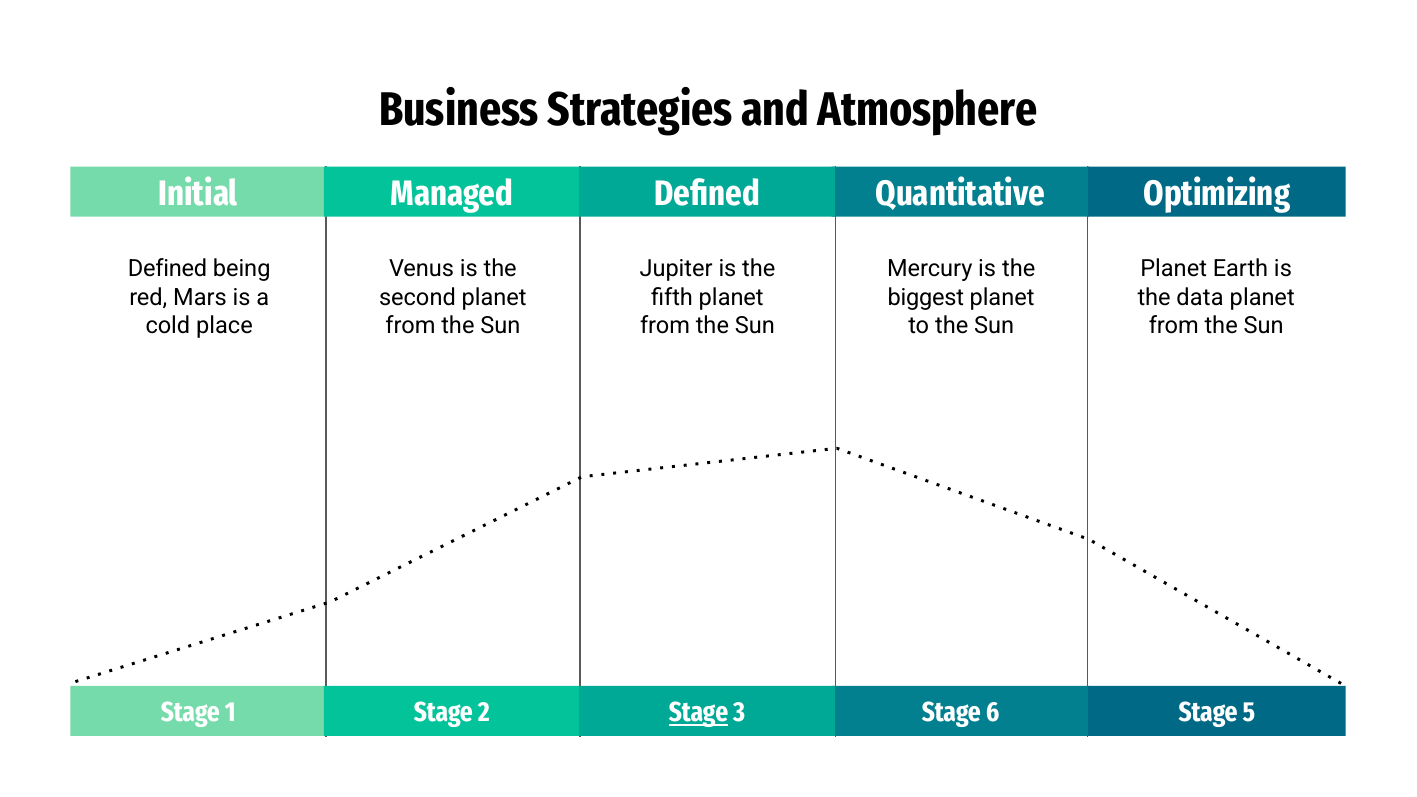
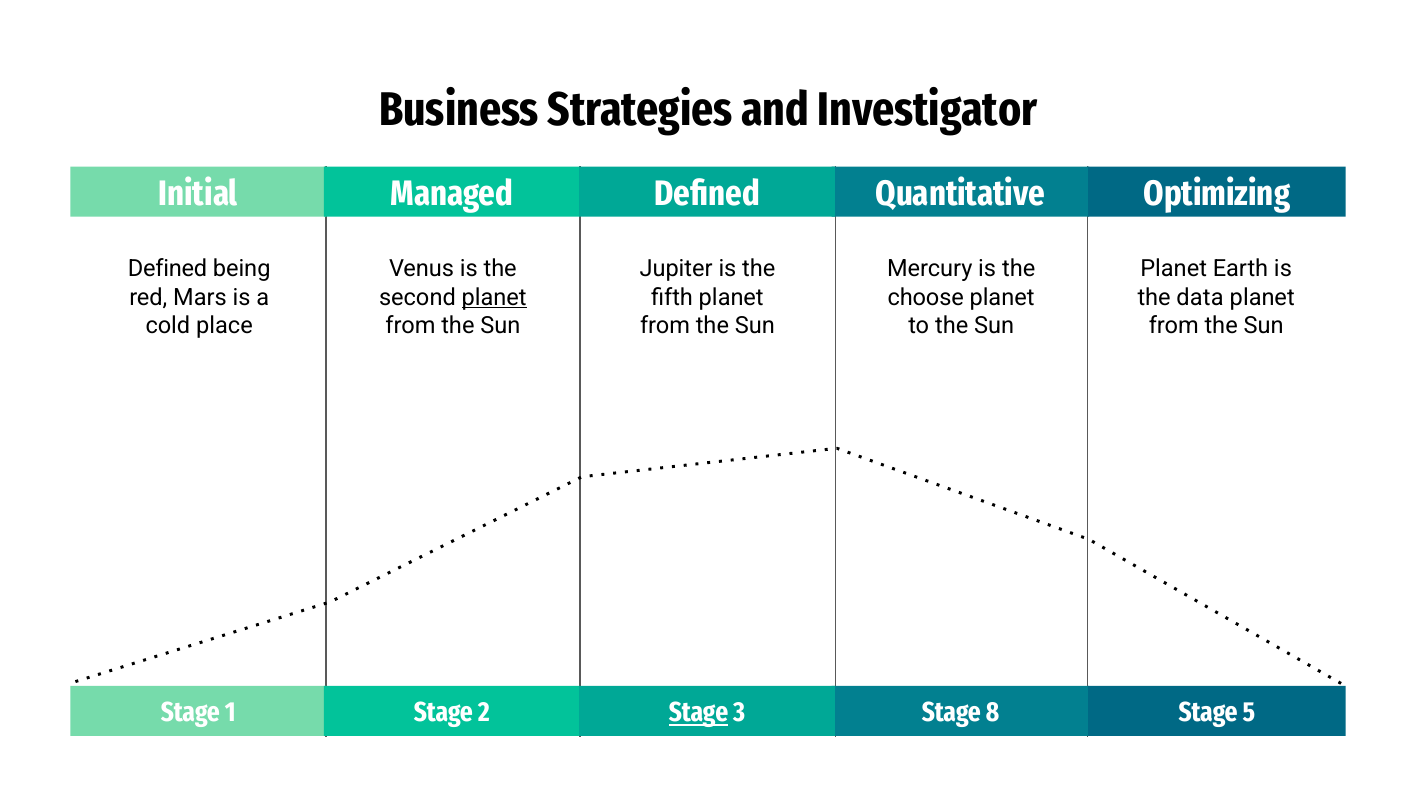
Atmosphere: Atmosphere -> Investigator
planet at (494, 297) underline: none -> present
biggest: biggest -> choose
6: 6 -> 8
